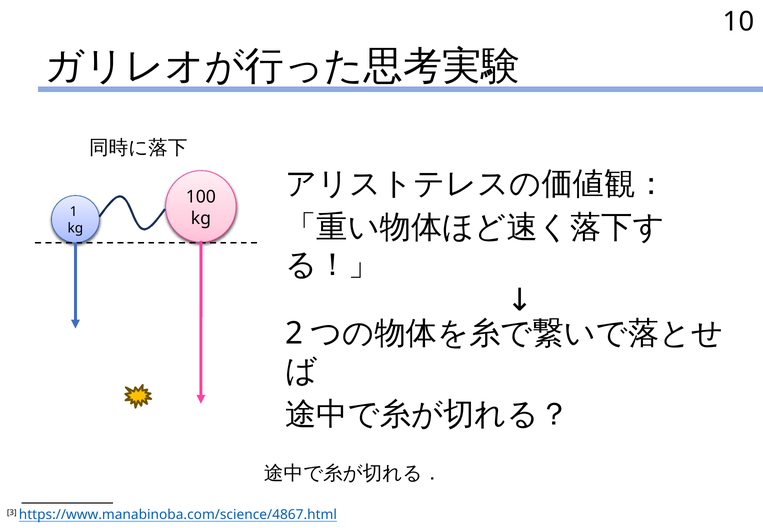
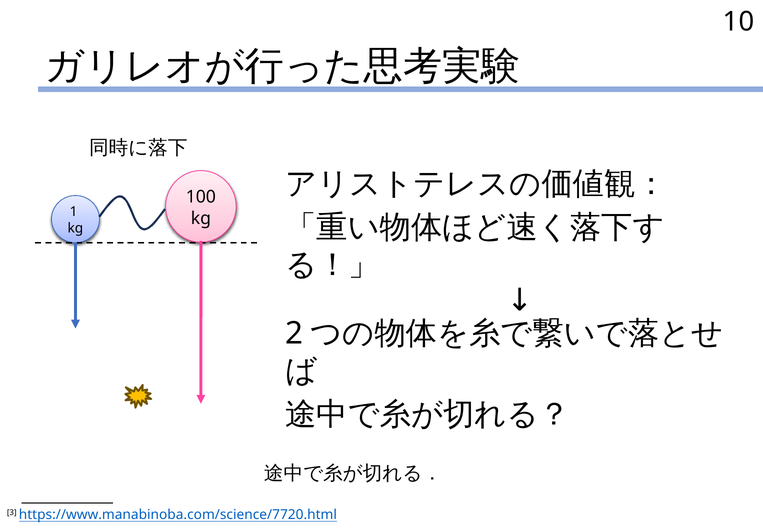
https://www.manabinoba.com/science/4867.html: https://www.manabinoba.com/science/4867.html -> https://www.manabinoba.com/science/7720.html
